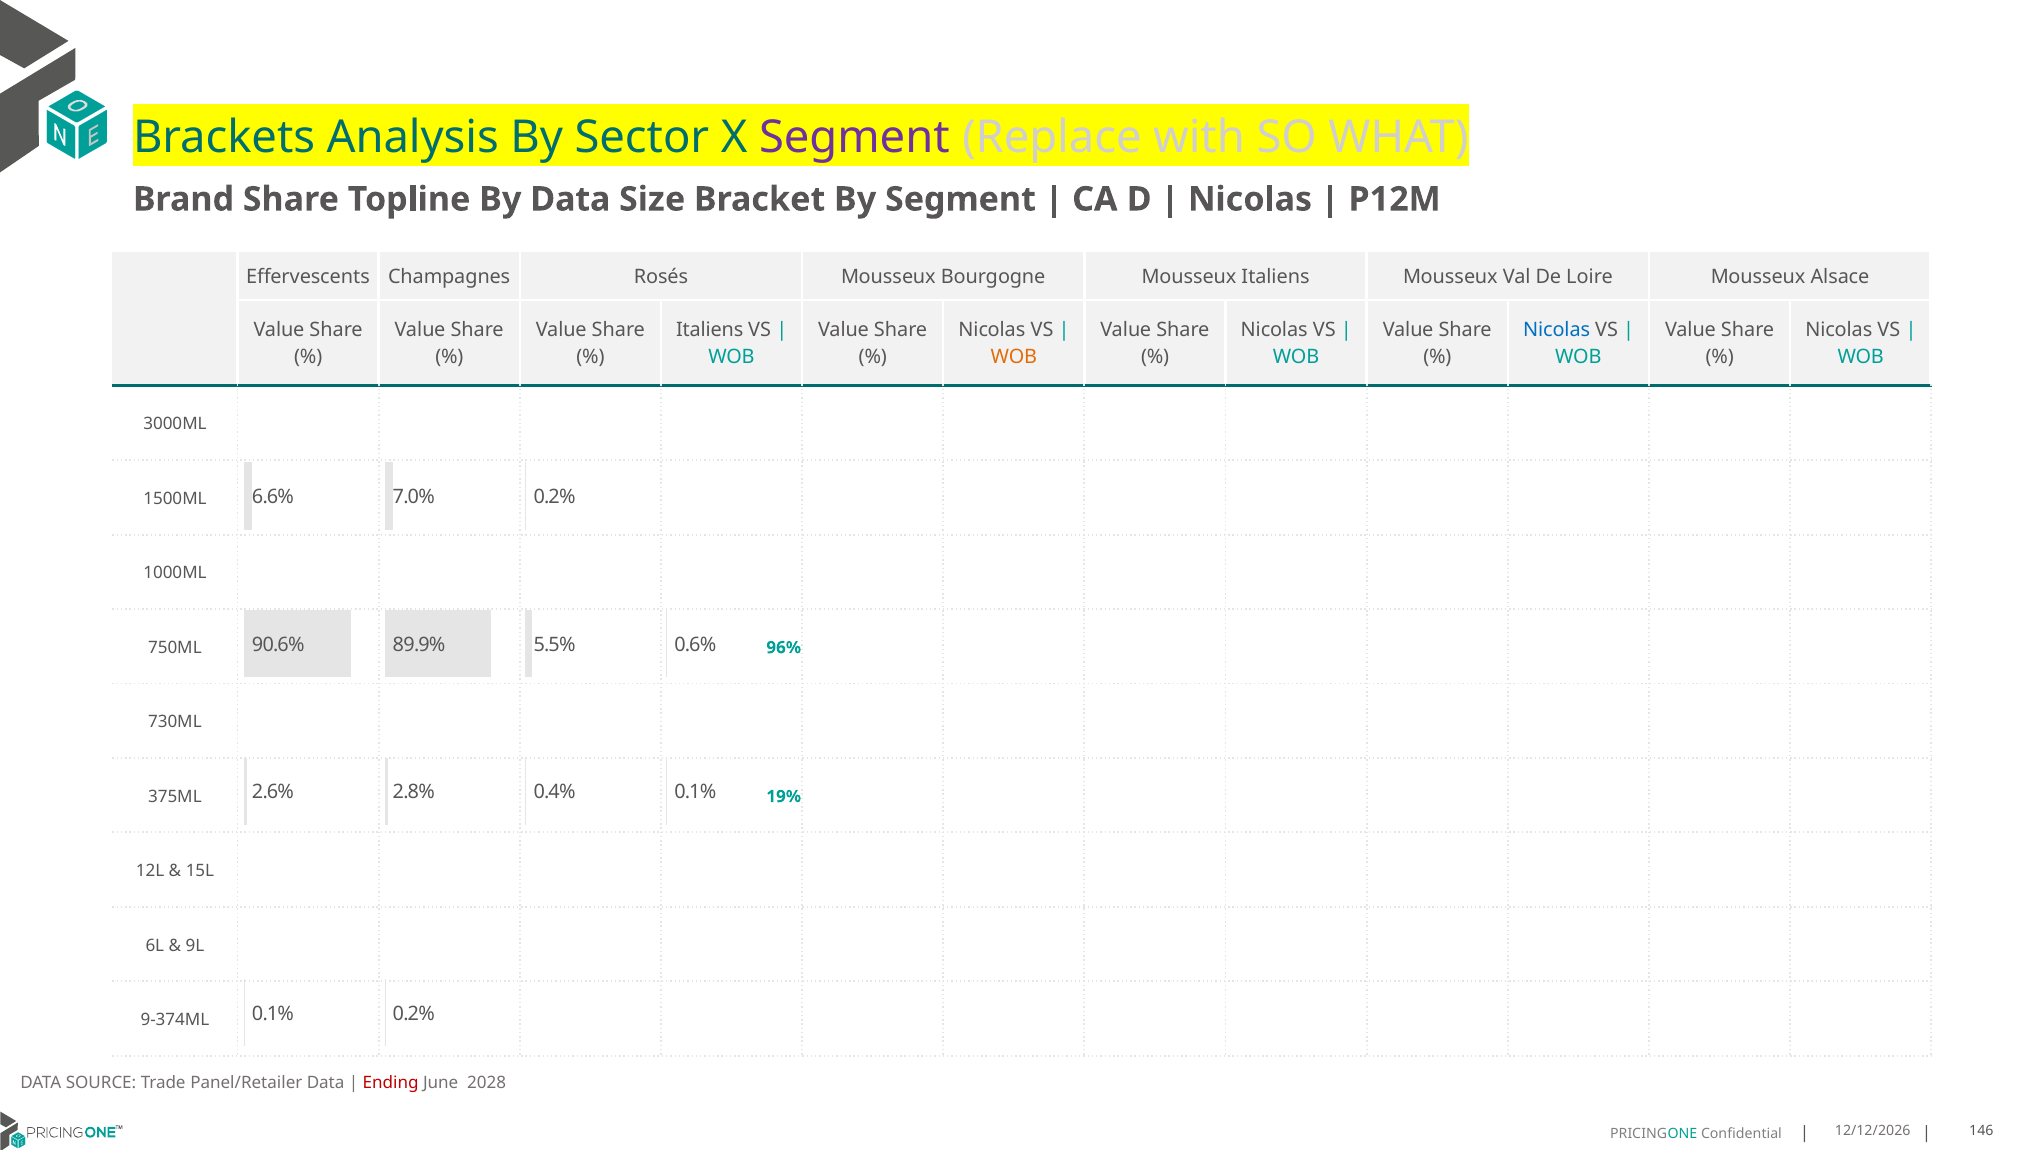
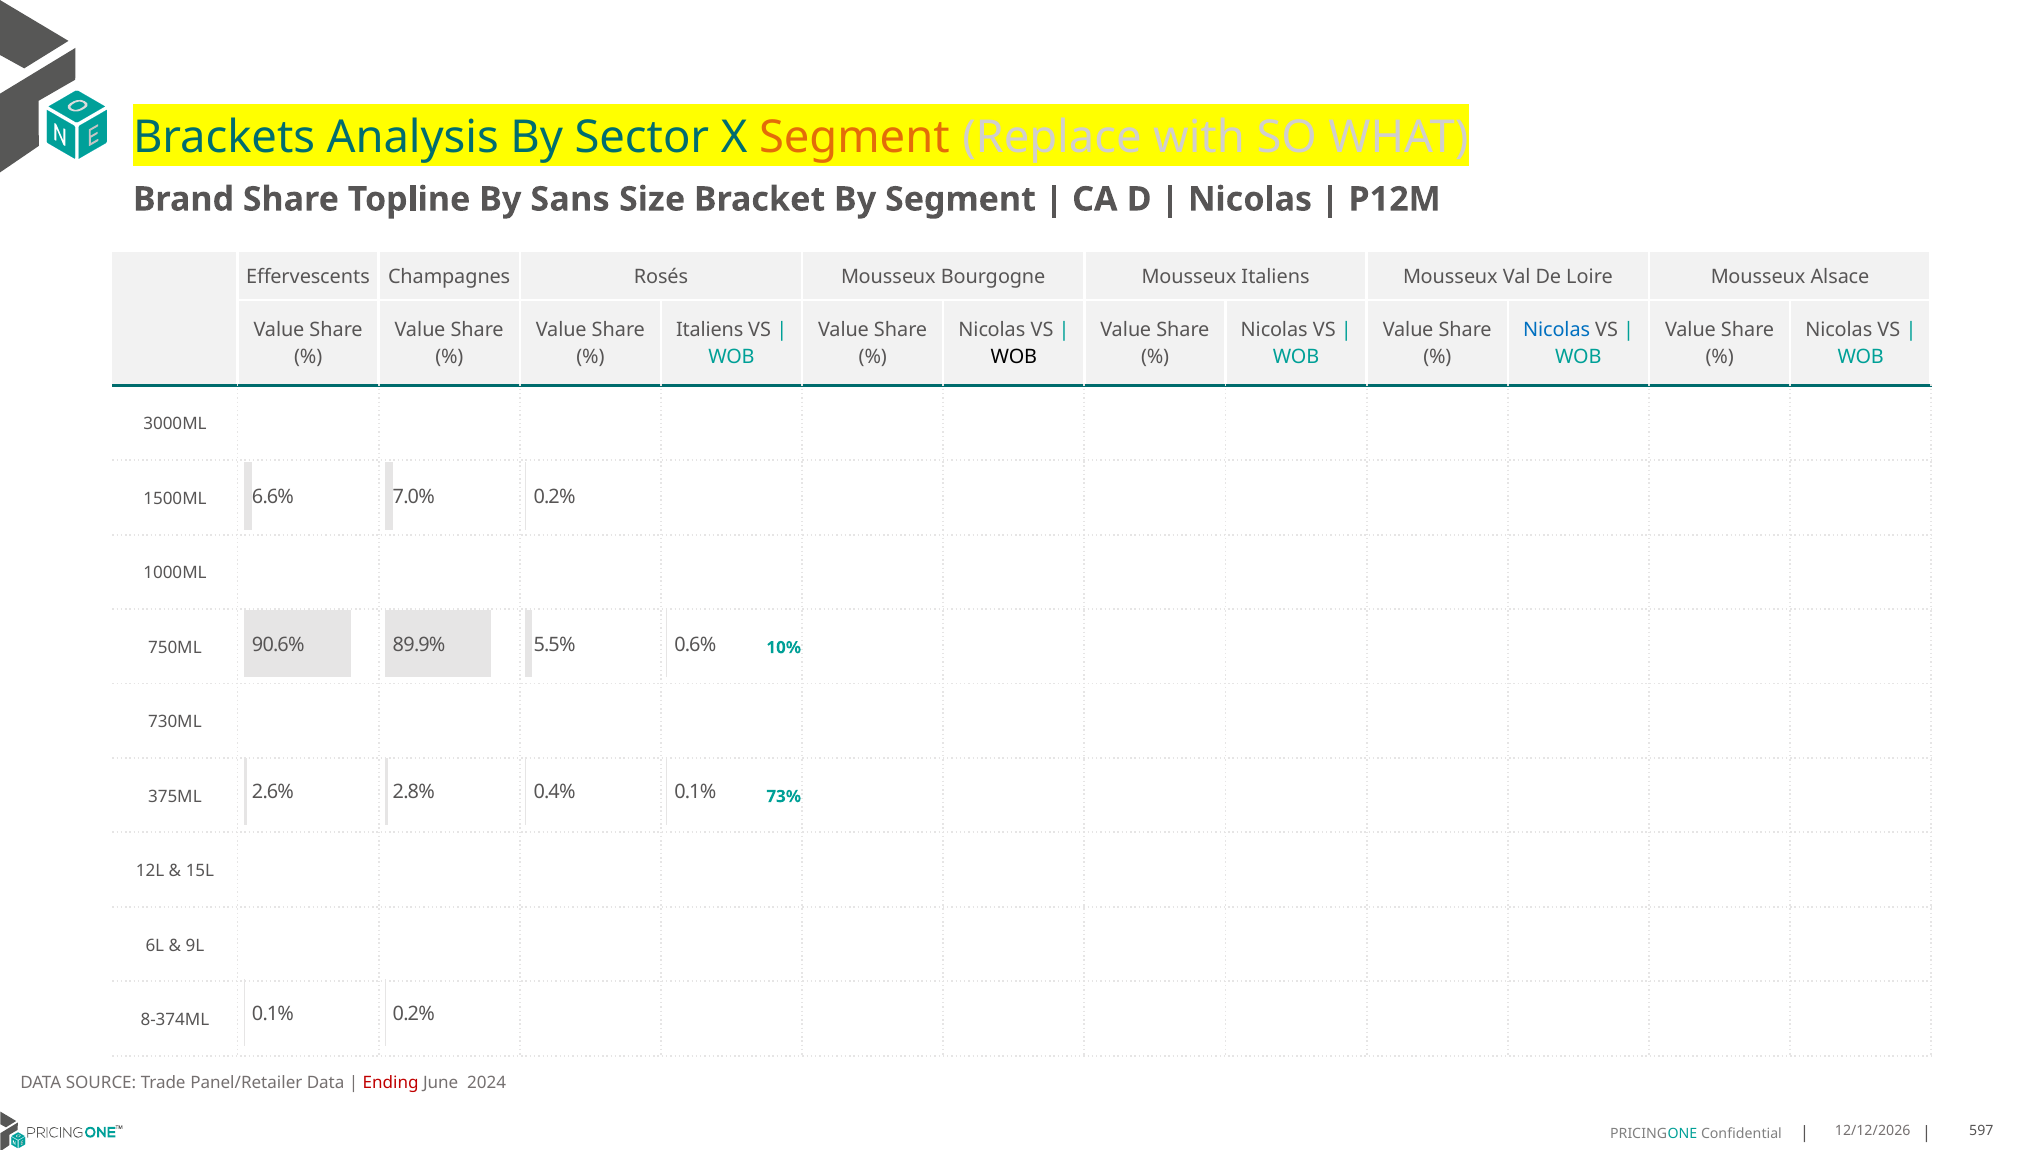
Segment at (854, 137) colour: purple -> orange
By Data: Data -> Sans
WOB at (1014, 357) colour: orange -> black
96%: 96% -> 10%
19%: 19% -> 73%
9-374ML: 9-374ML -> 8-374ML
2028: 2028 -> 2024
146: 146 -> 597
